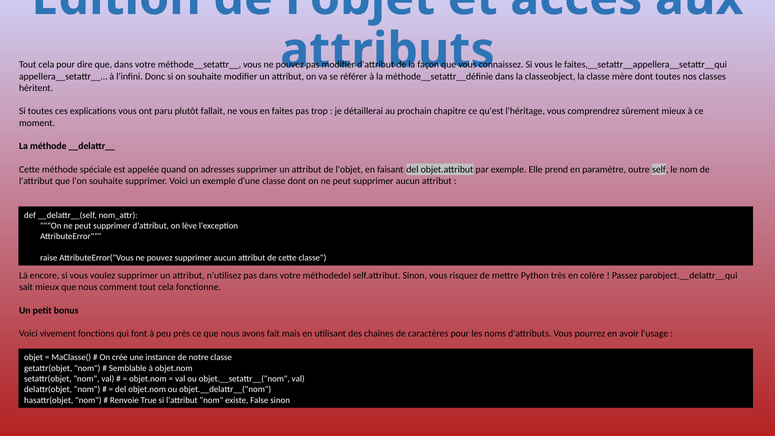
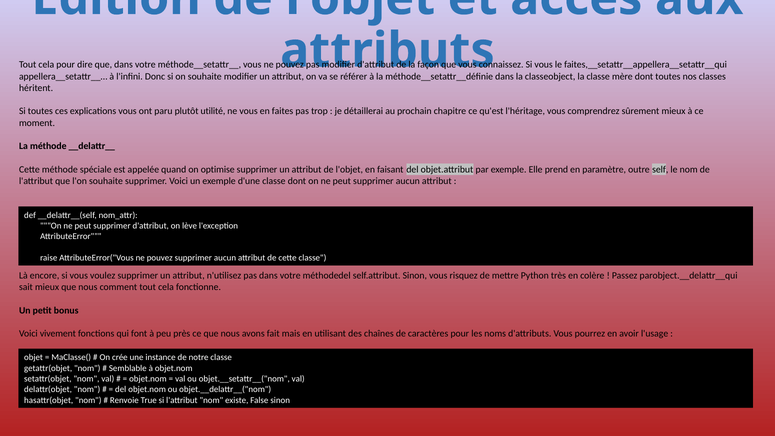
fallait: fallait -> utilité
adresses: adresses -> optimise
